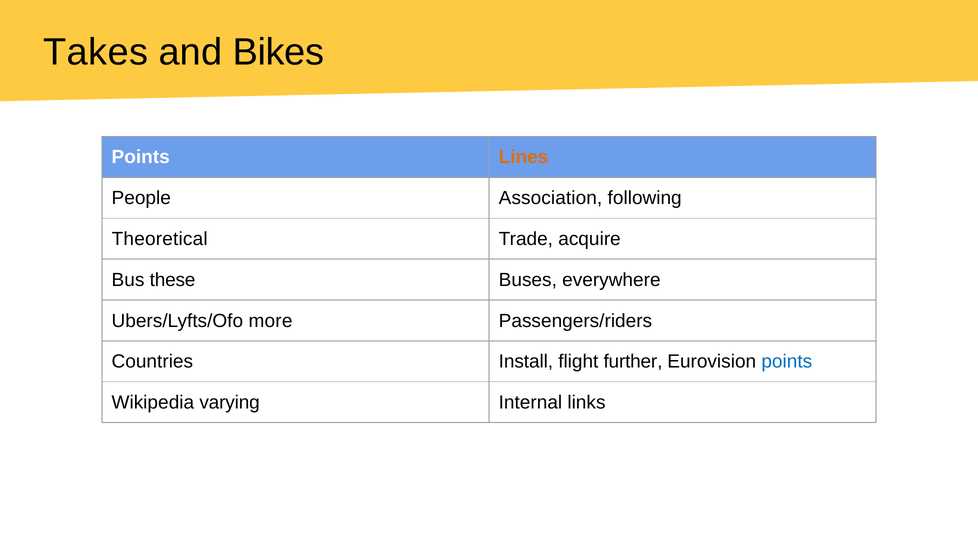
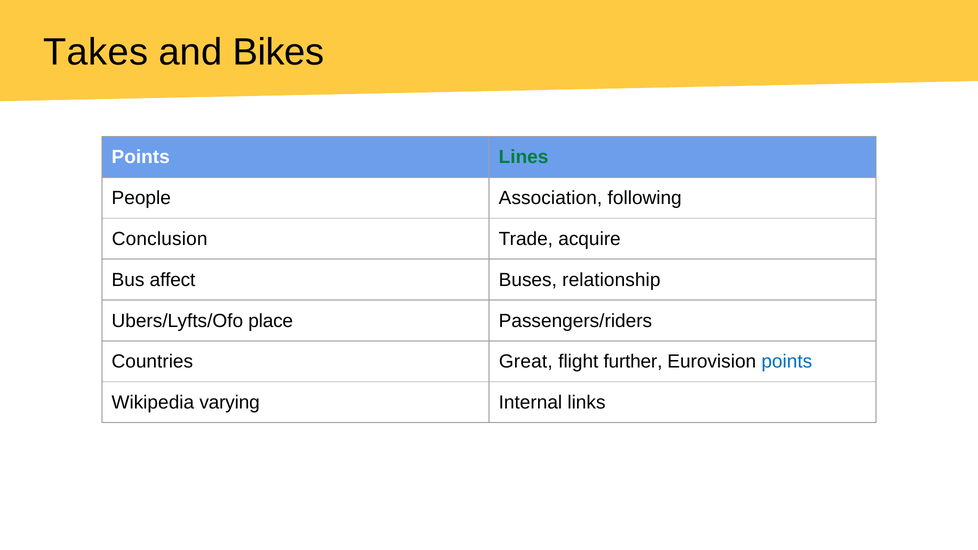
Lines colour: orange -> green
Theoretical: Theoretical -> Conclusion
these: these -> affect
everywhere: everywhere -> relationship
more: more -> place
Install: Install -> Great
